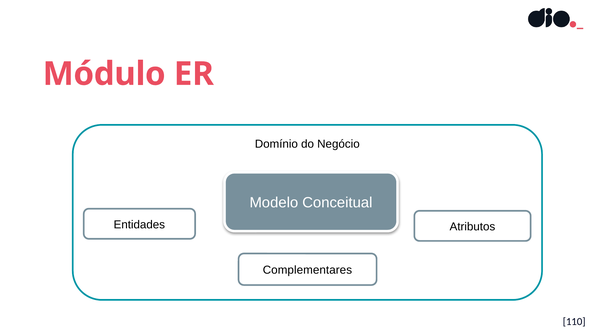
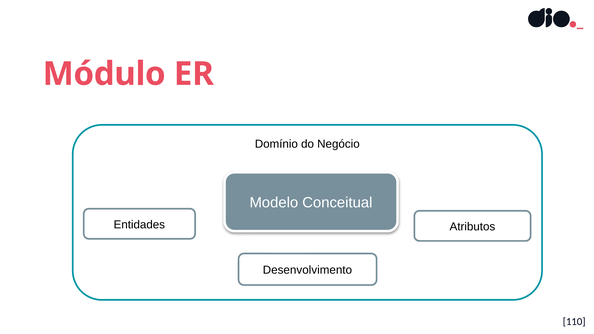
Complementares: Complementares -> Desenvolvimento
